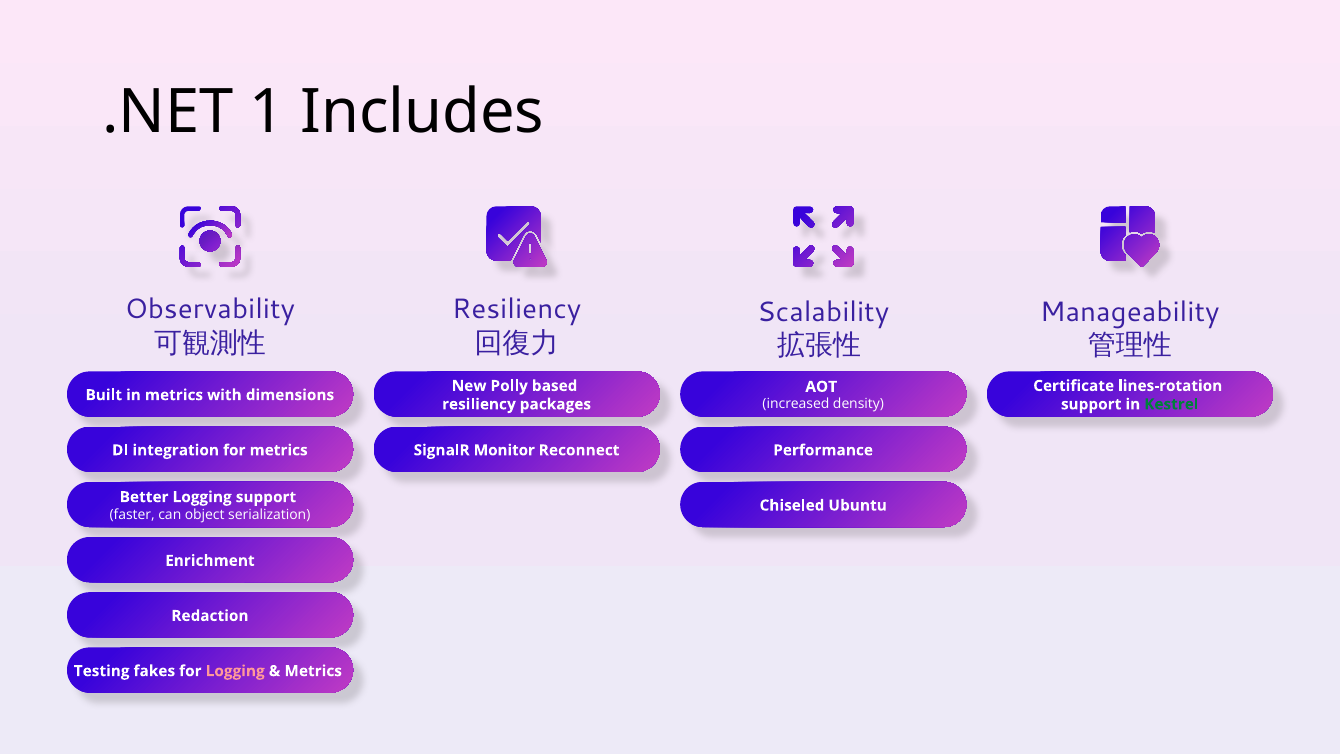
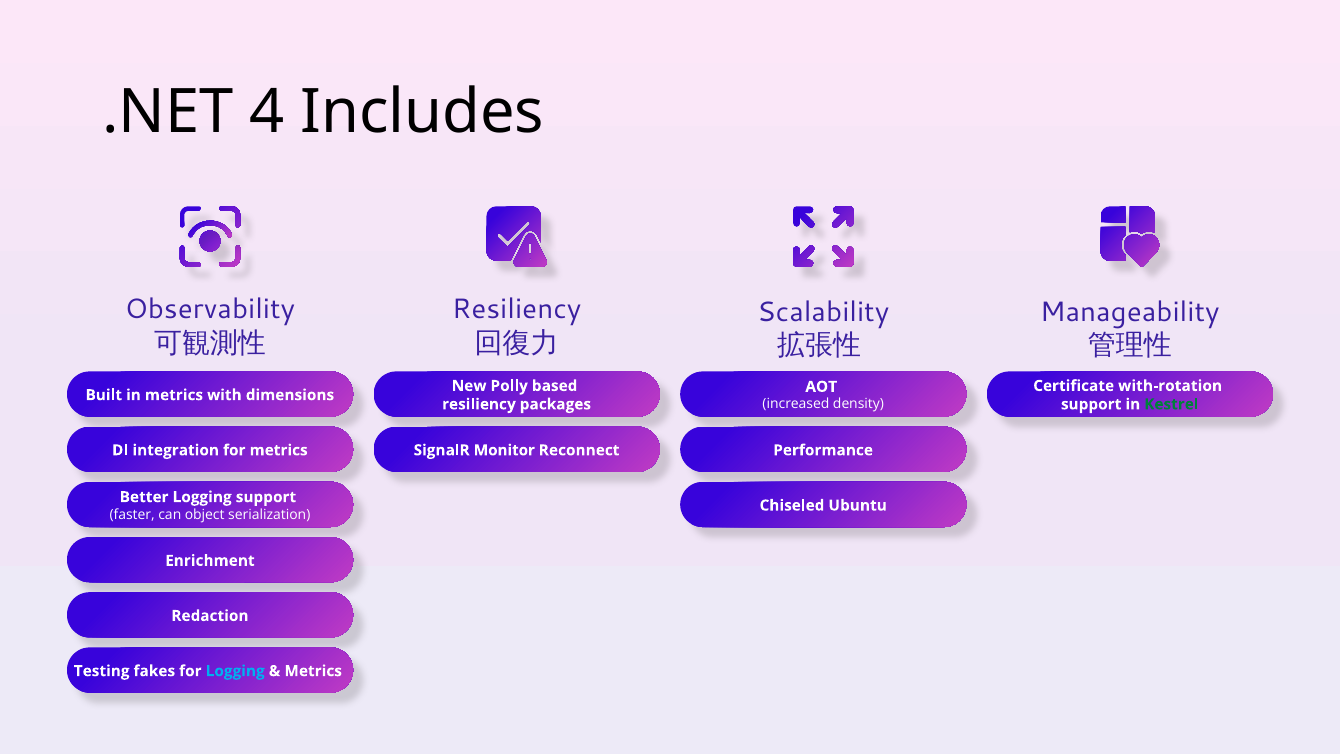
1: 1 -> 4
lines-rotation: lines-rotation -> with-rotation
Logging at (235, 671) colour: pink -> light blue
